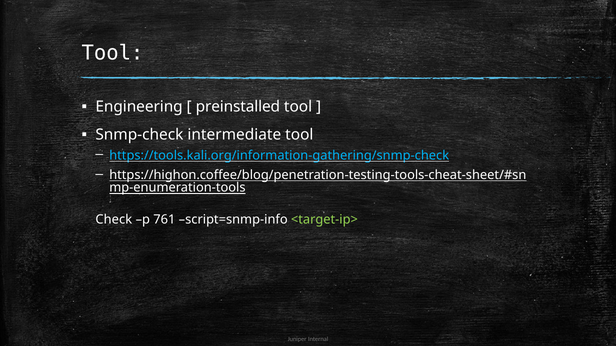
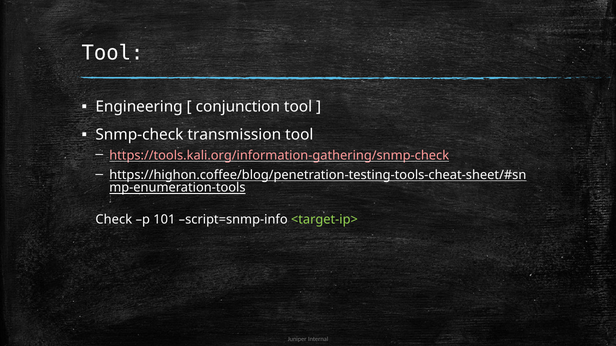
preinstalled: preinstalled -> conjunction
intermediate: intermediate -> transmission
https://tools.kali.org/information-gathering/snmp-check colour: light blue -> pink
761: 761 -> 101
